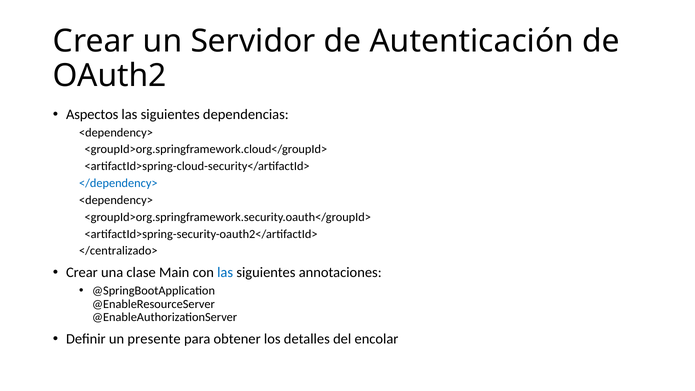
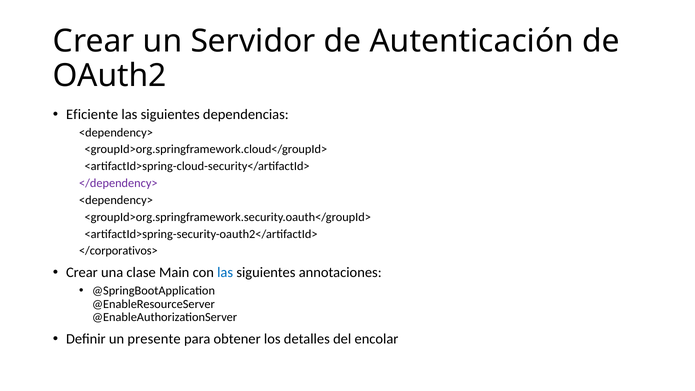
Aspectos: Aspectos -> Eficiente
</dependency> colour: blue -> purple
</centralizado>: </centralizado> -> </corporativos>
